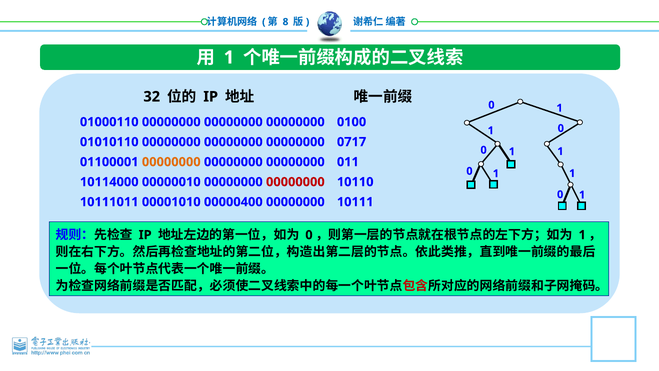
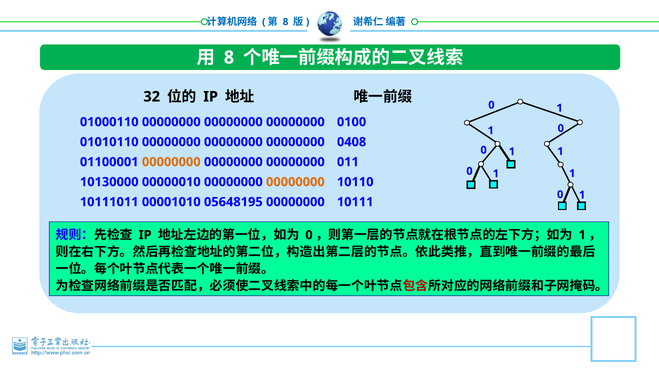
1 at (229, 57): 1 -> 8
0717: 0717 -> 0408
10114000: 10114000 -> 10130000
00000000 at (295, 182) colour: red -> orange
00000400: 00000400 -> 05648195
